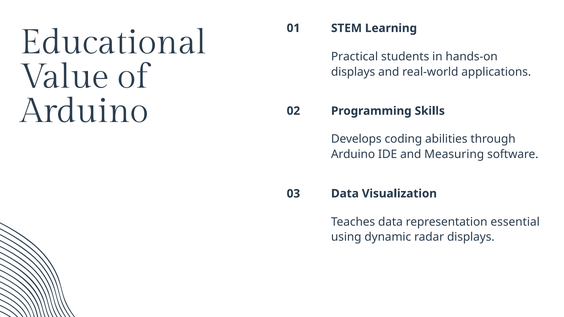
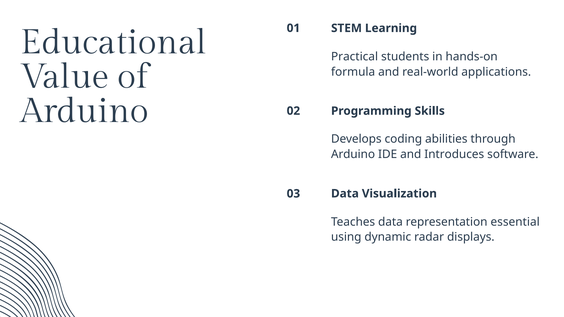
displays at (353, 72): displays -> formula
Measuring: Measuring -> Introduces
